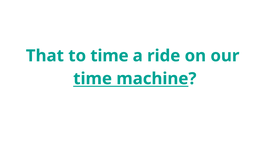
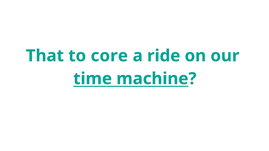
to time: time -> core
